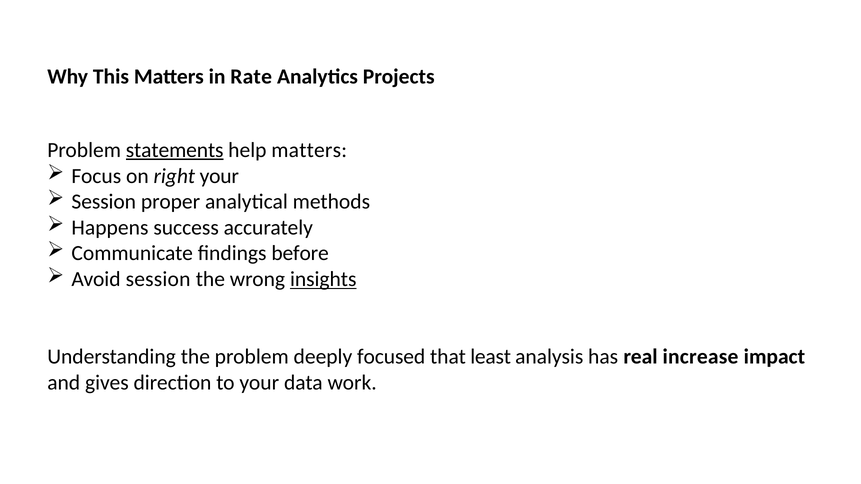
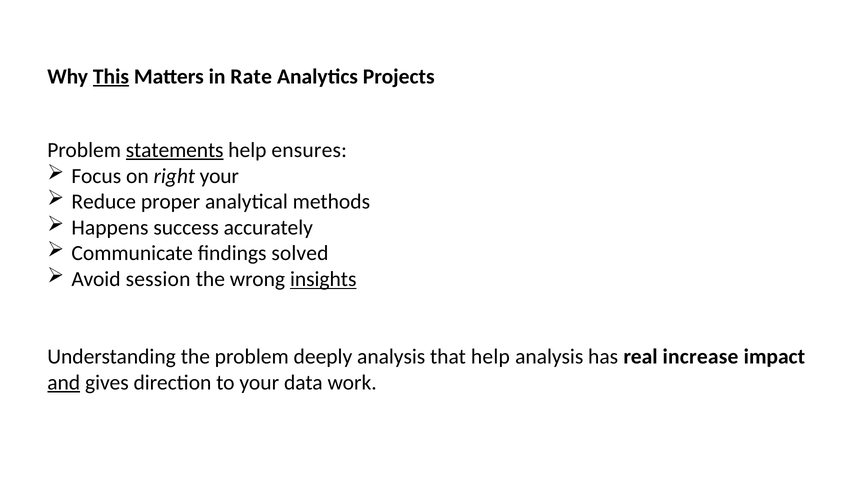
This underline: none -> present
help matters: matters -> ensures
Session at (104, 202): Session -> Reduce
before: before -> solved
deeply focused: focused -> analysis
that least: least -> help
and underline: none -> present
